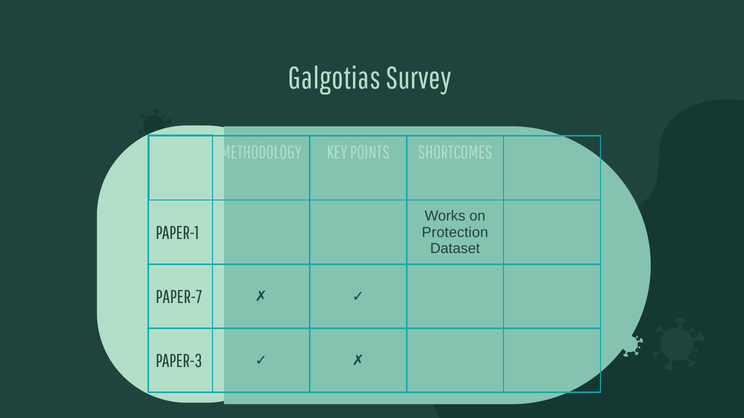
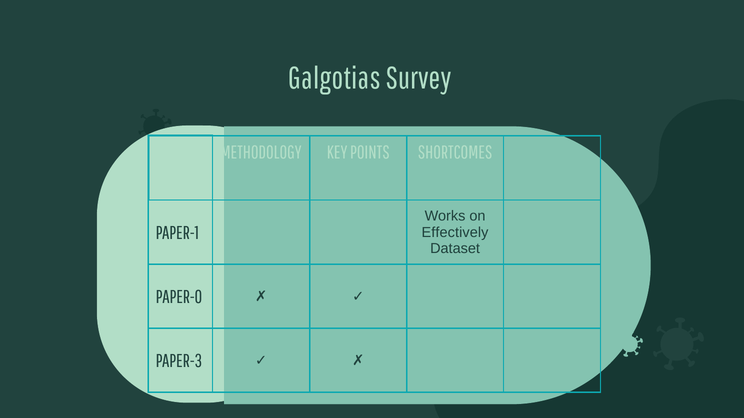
Protection: Protection -> Effectively
PAPER-7: PAPER-7 -> PAPER-0
